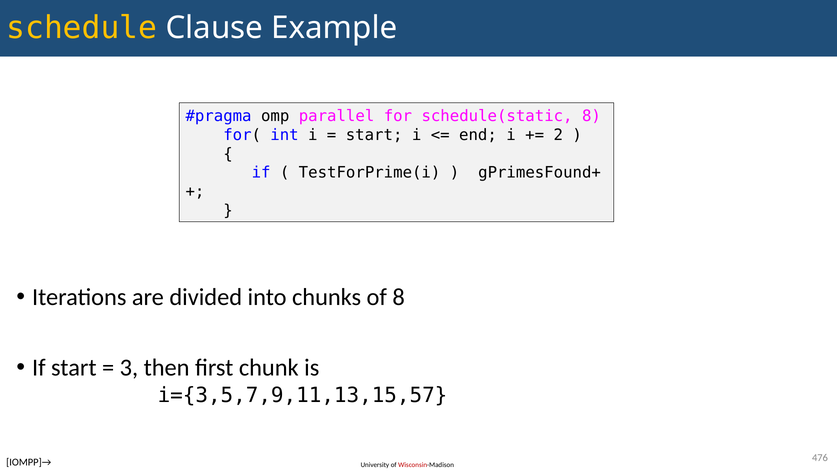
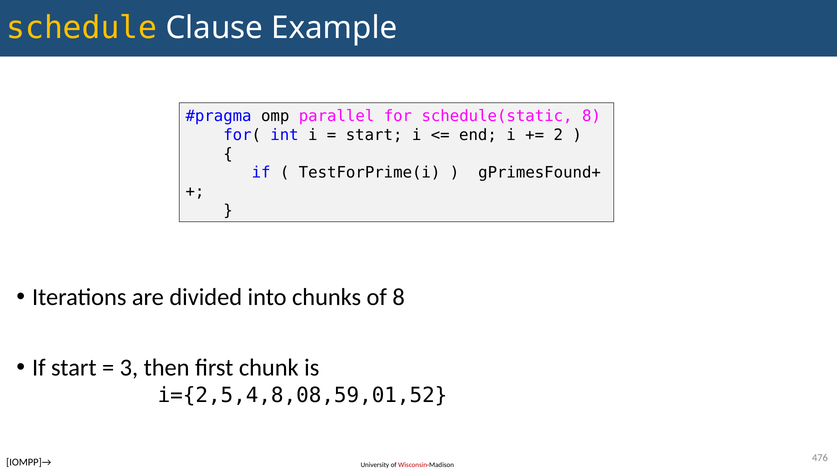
i={3,5,7,9,11,13,15,57: i={3,5,7,9,11,13,15,57 -> i={2,5,4,8,08,59,01,52
